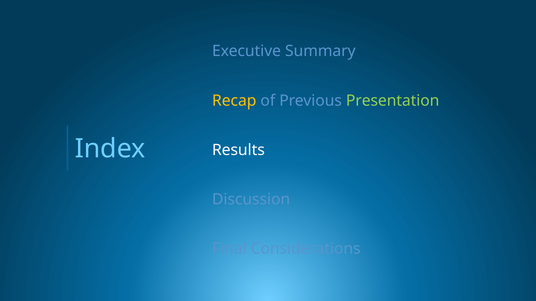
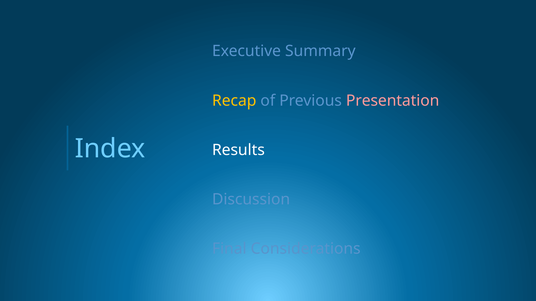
Presentation colour: light green -> pink
